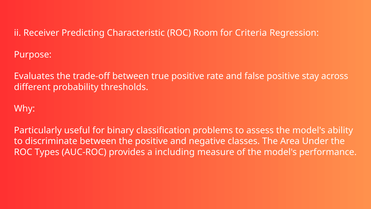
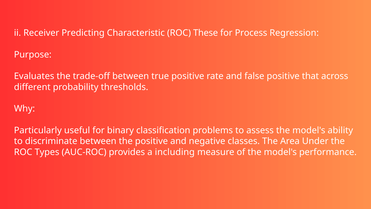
Room: Room -> These
Criteria: Criteria -> Process
stay: stay -> that
